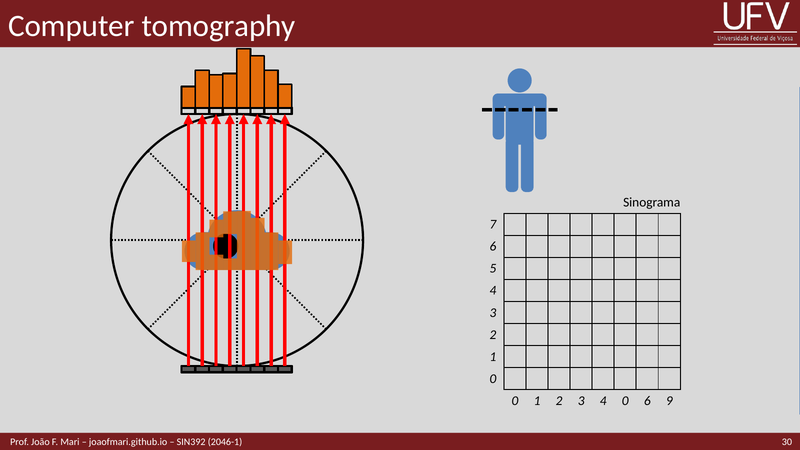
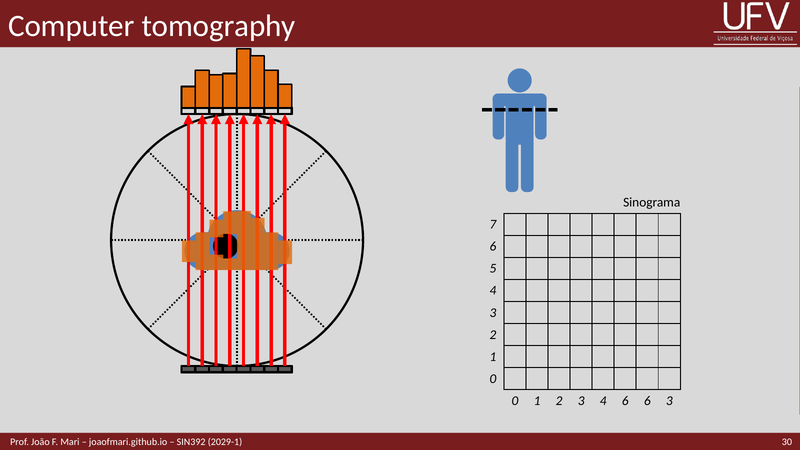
4 0: 0 -> 6
6 9: 9 -> 3
2046-1: 2046-1 -> 2029-1
